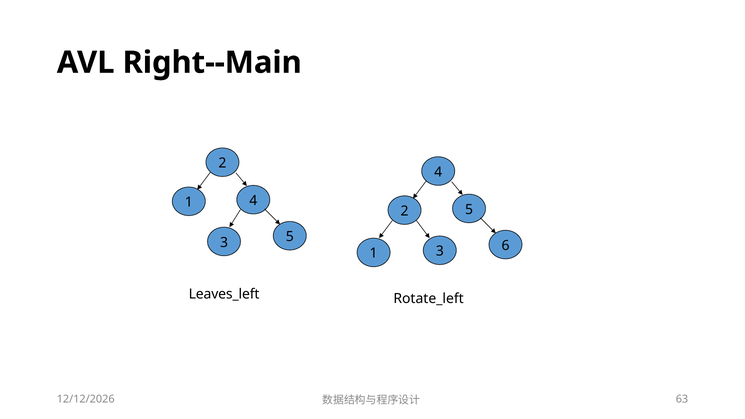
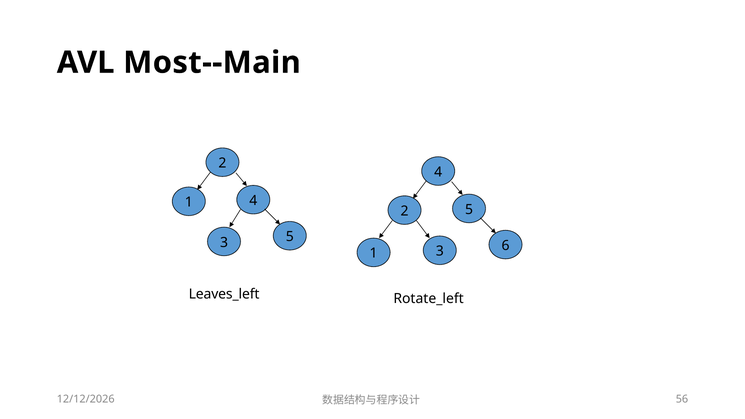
Right--Main: Right--Main -> Most--Main
63: 63 -> 56
